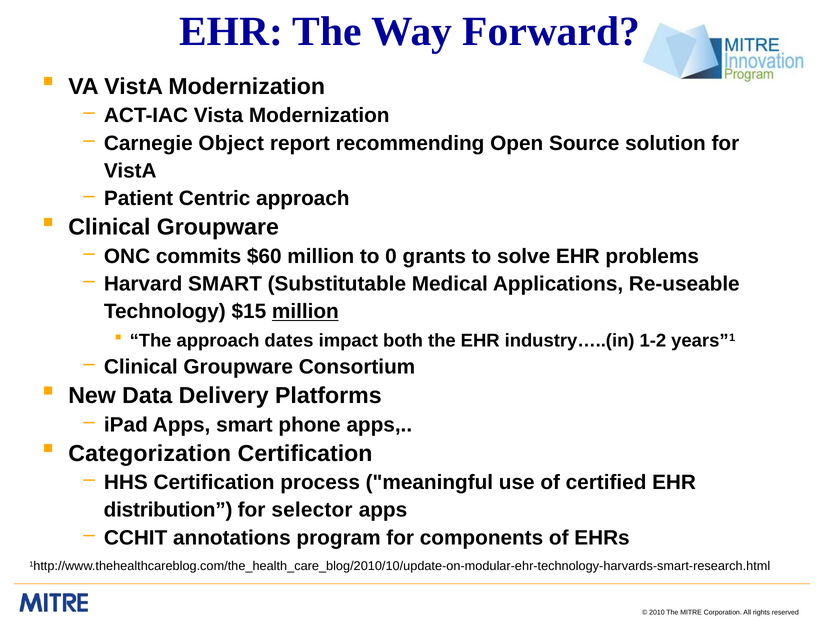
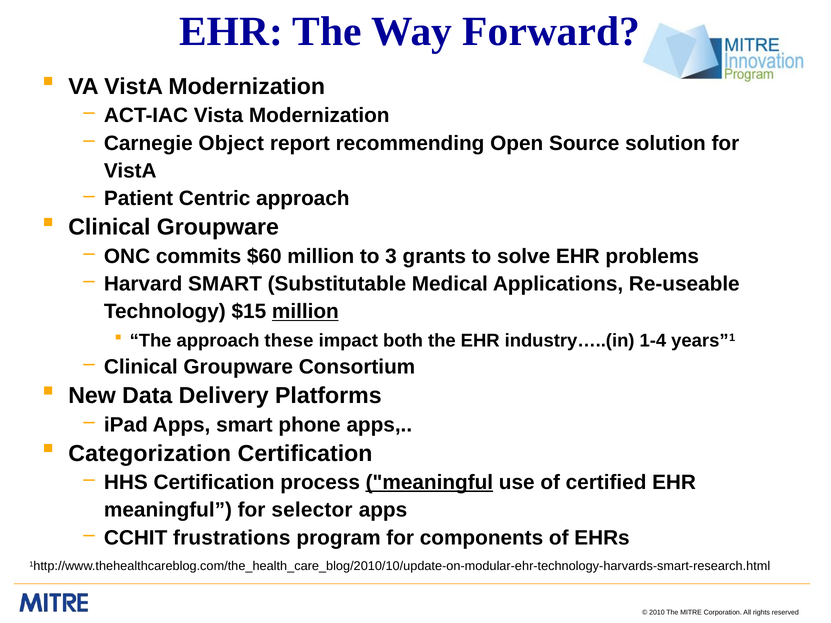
0: 0 -> 3
dates: dates -> these
1-2: 1-2 -> 1-4
meaningful at (429, 483) underline: none -> present
distribution at (168, 510): distribution -> meaningful
annotations: annotations -> frustrations
